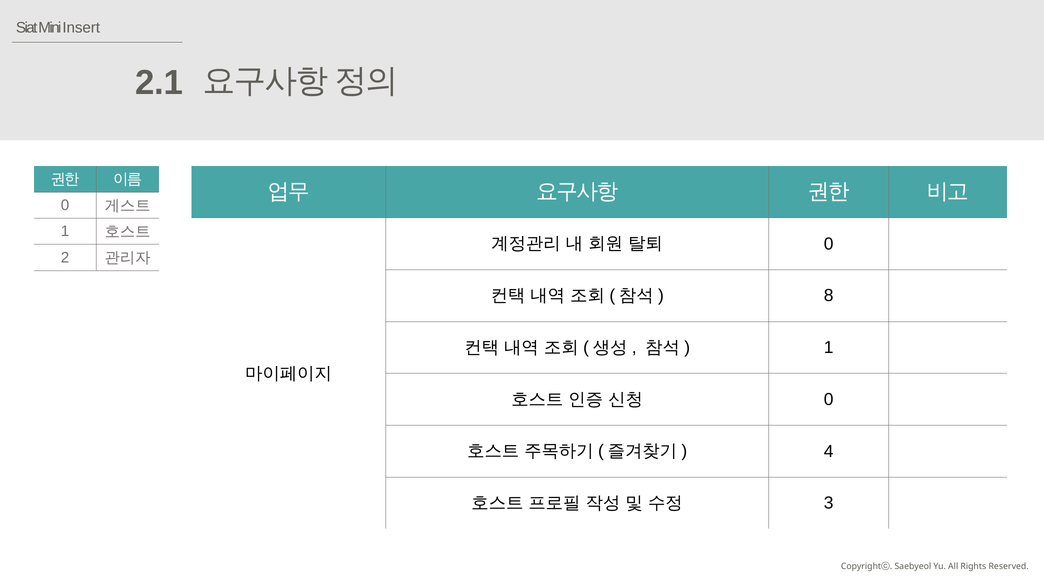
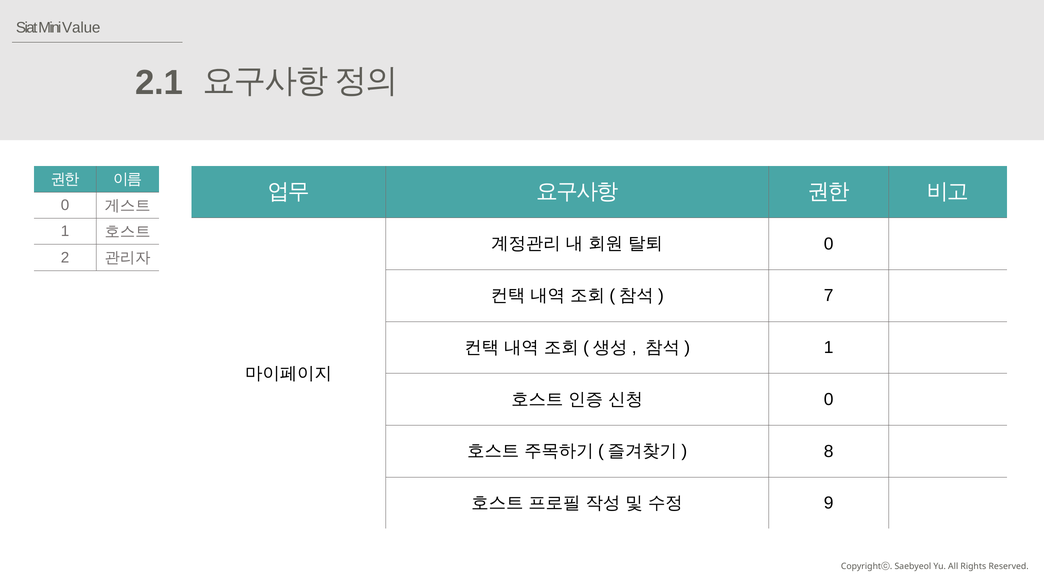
Insert: Insert -> Value
8: 8 -> 7
4: 4 -> 8
3: 3 -> 9
